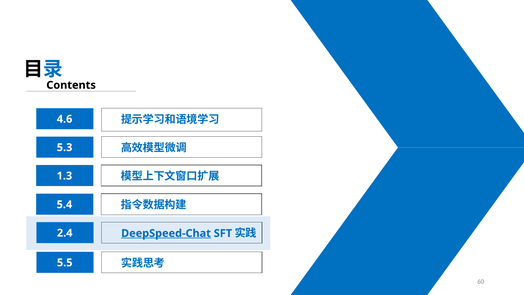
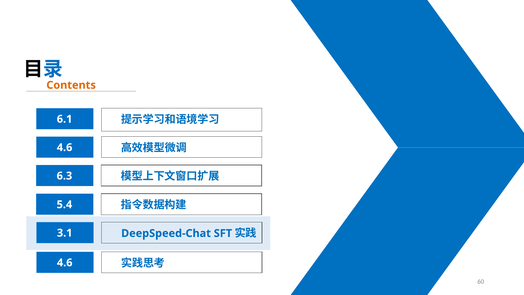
Contents colour: black -> orange
4.6: 4.6 -> 6.1
5.3 at (65, 147): 5.3 -> 4.6
1.3: 1.3 -> 6.3
2.4: 2.4 -> 3.1
DeepSpeed-Chat underline: present -> none
5.5 at (65, 262): 5.5 -> 4.6
